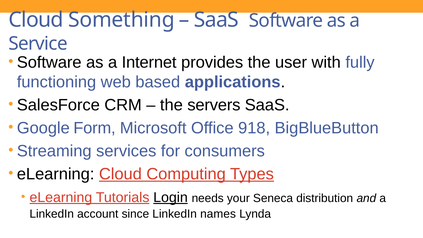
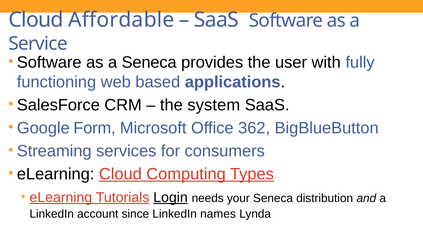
Something: Something -> Affordable
a Internet: Internet -> Seneca
servers: servers -> system
918: 918 -> 362
